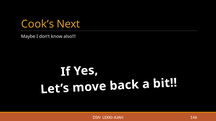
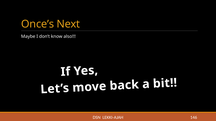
Cook’s: Cook’s -> Once’s
